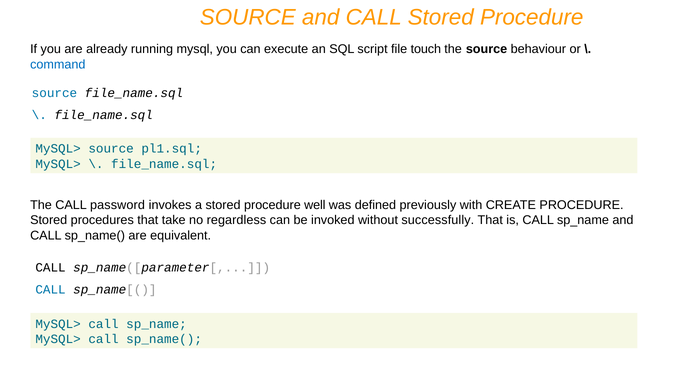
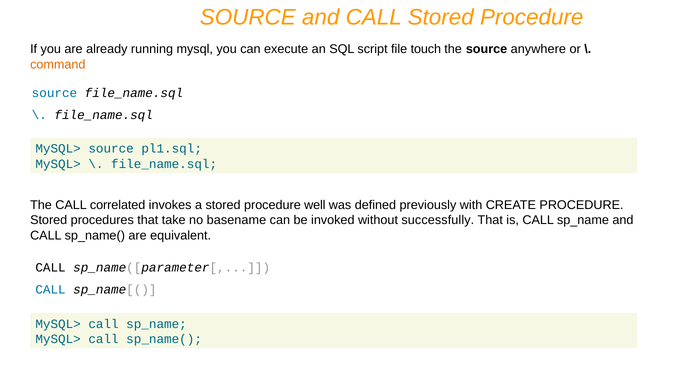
behaviour: behaviour -> anywhere
command colour: blue -> orange
password: password -> correlated
regardless: regardless -> basename
